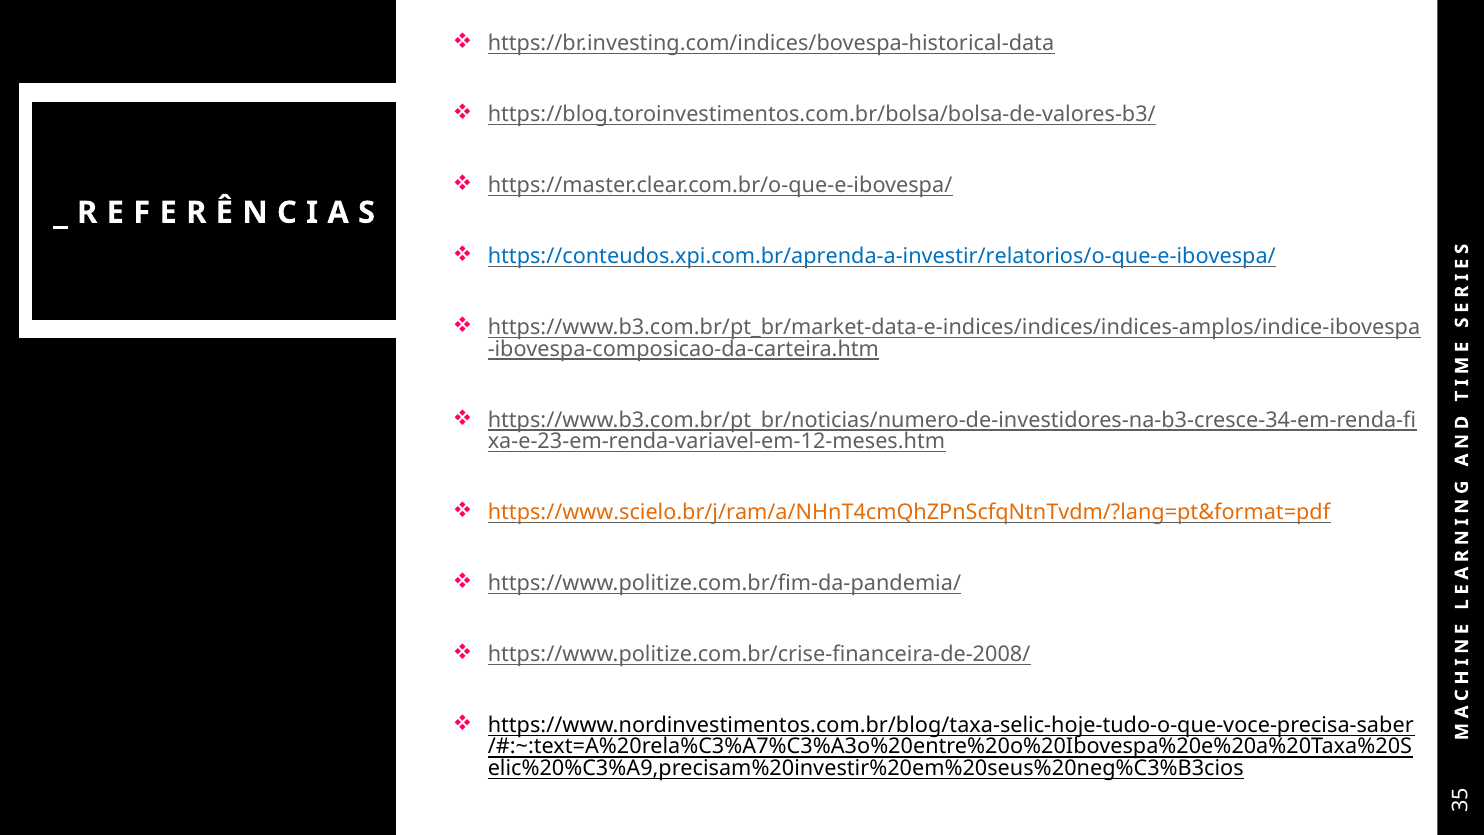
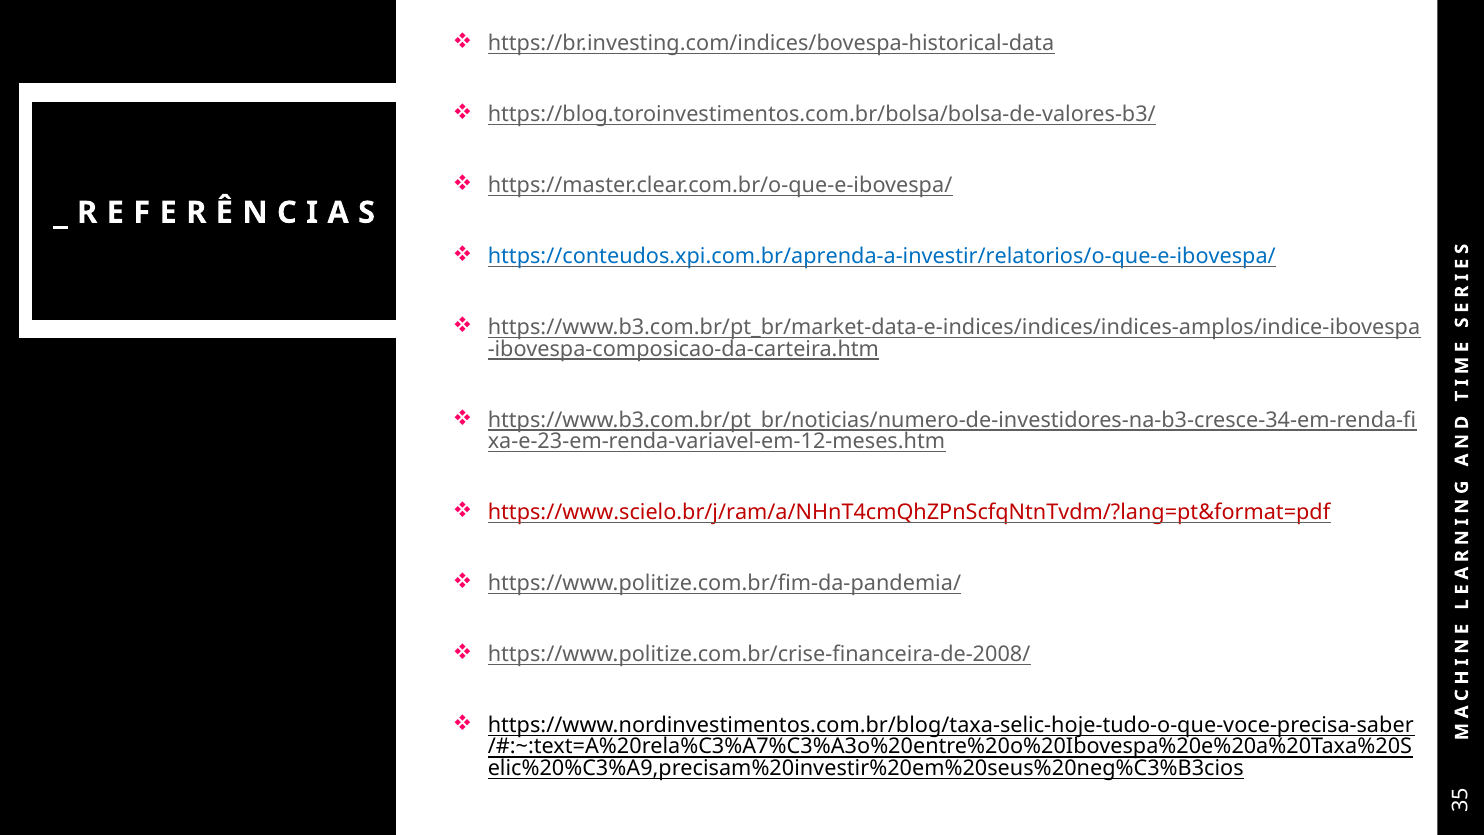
https://www.scielo.br/j/ram/a/NHnT4cmQhZPnScfqNtnTvdm/?lang=pt&format=pdf colour: orange -> red
